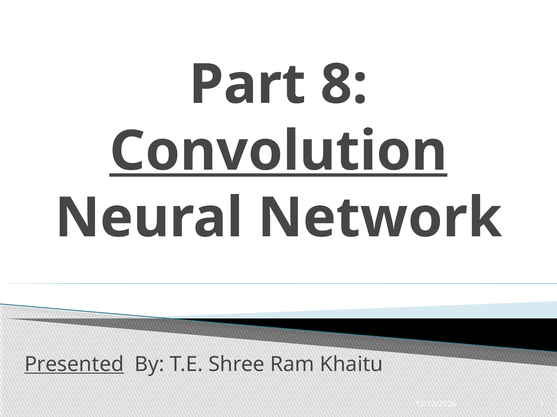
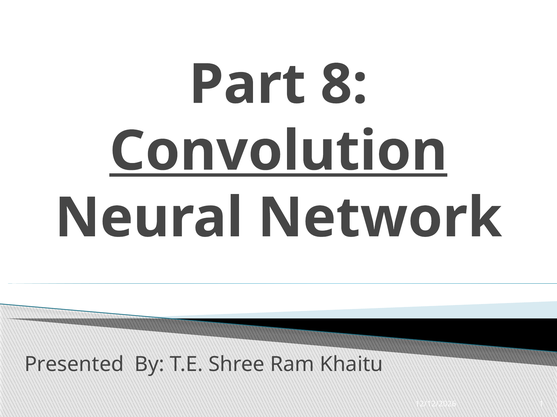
Presented underline: present -> none
